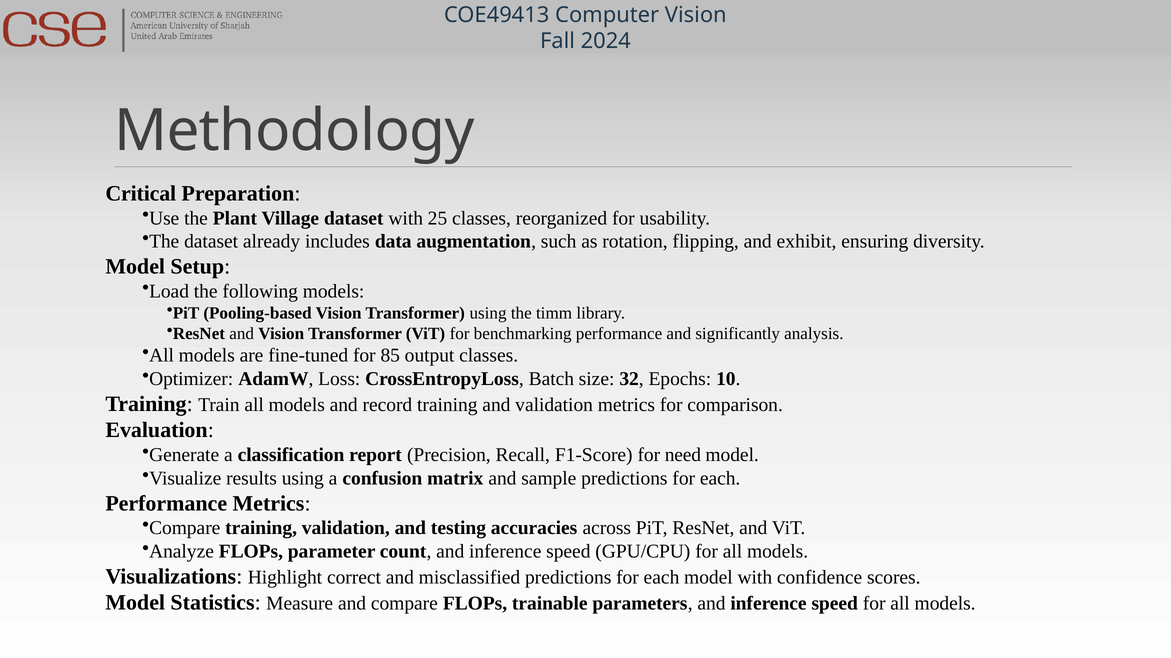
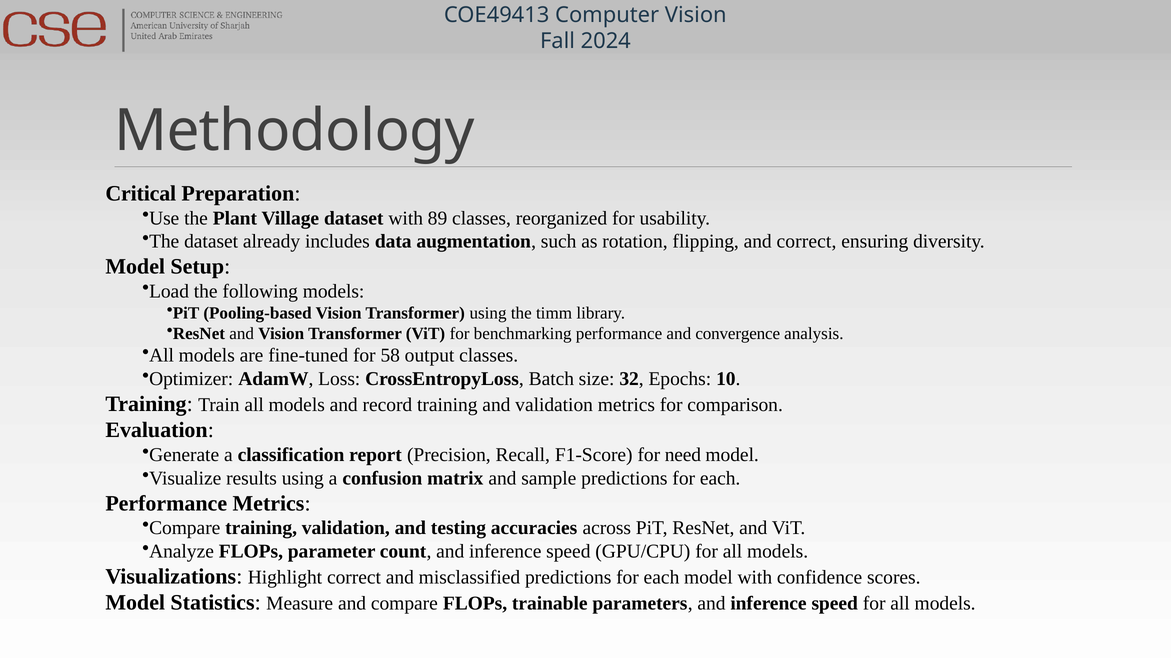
25: 25 -> 89
and exhibit: exhibit -> correct
significantly: significantly -> convergence
85: 85 -> 58
